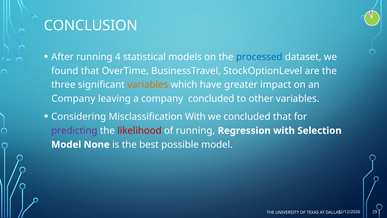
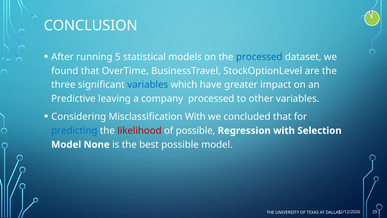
4: 4 -> 5
variables at (148, 85) colour: orange -> blue
Company at (73, 99): Company -> Predictive
company concluded: concluded -> processed
predicting colour: purple -> blue
of running: running -> possible
